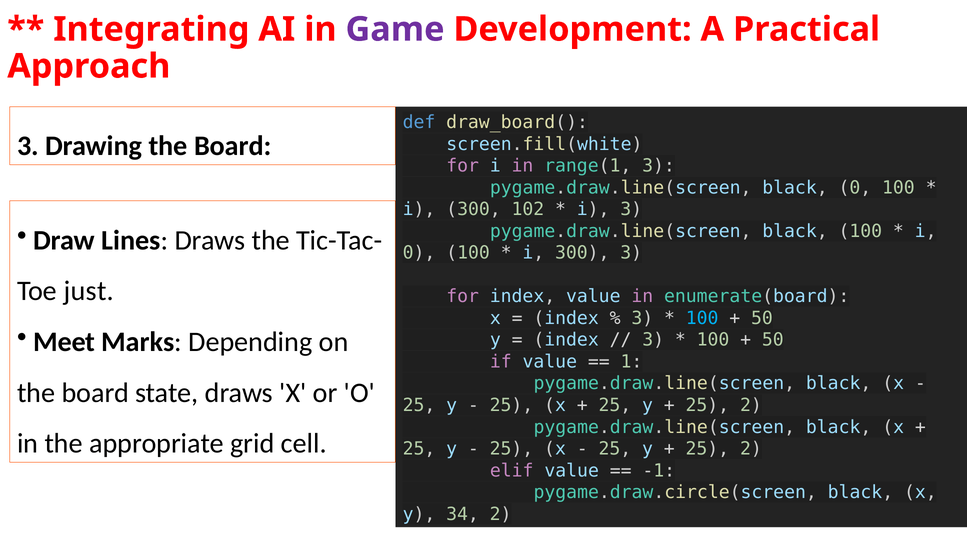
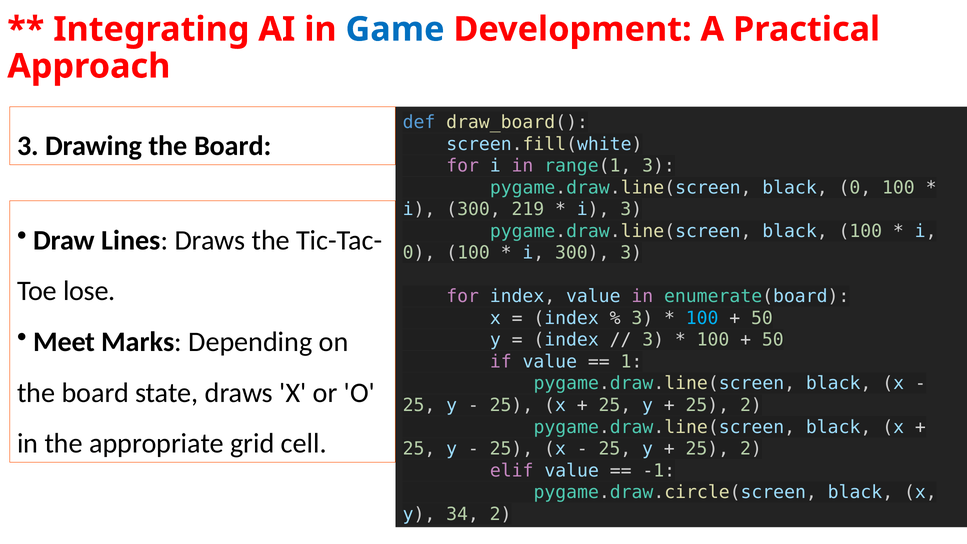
Game colour: purple -> blue
102: 102 -> 219
just: just -> lose
